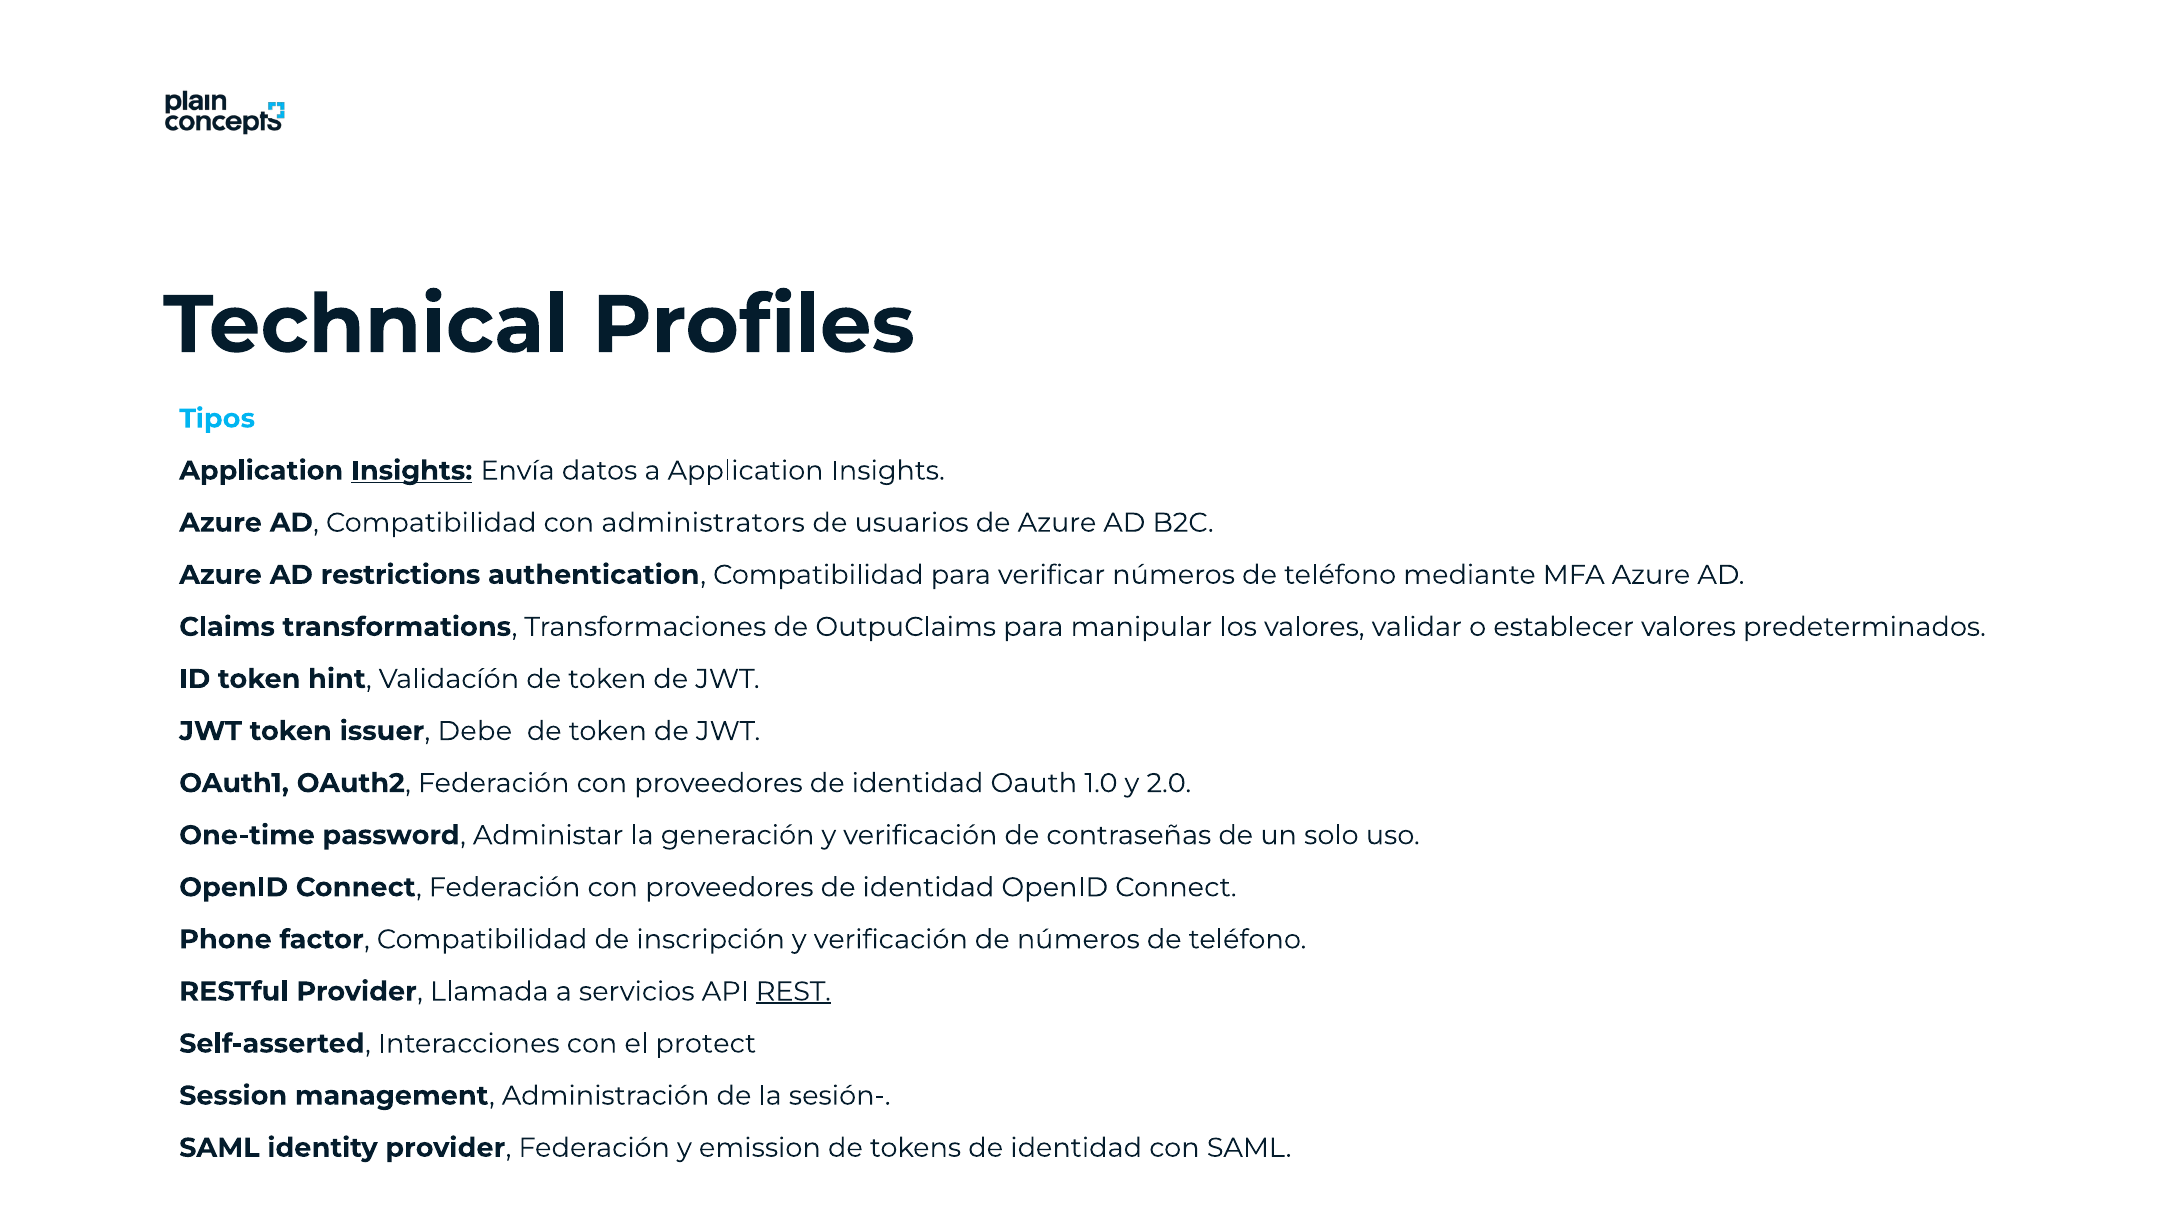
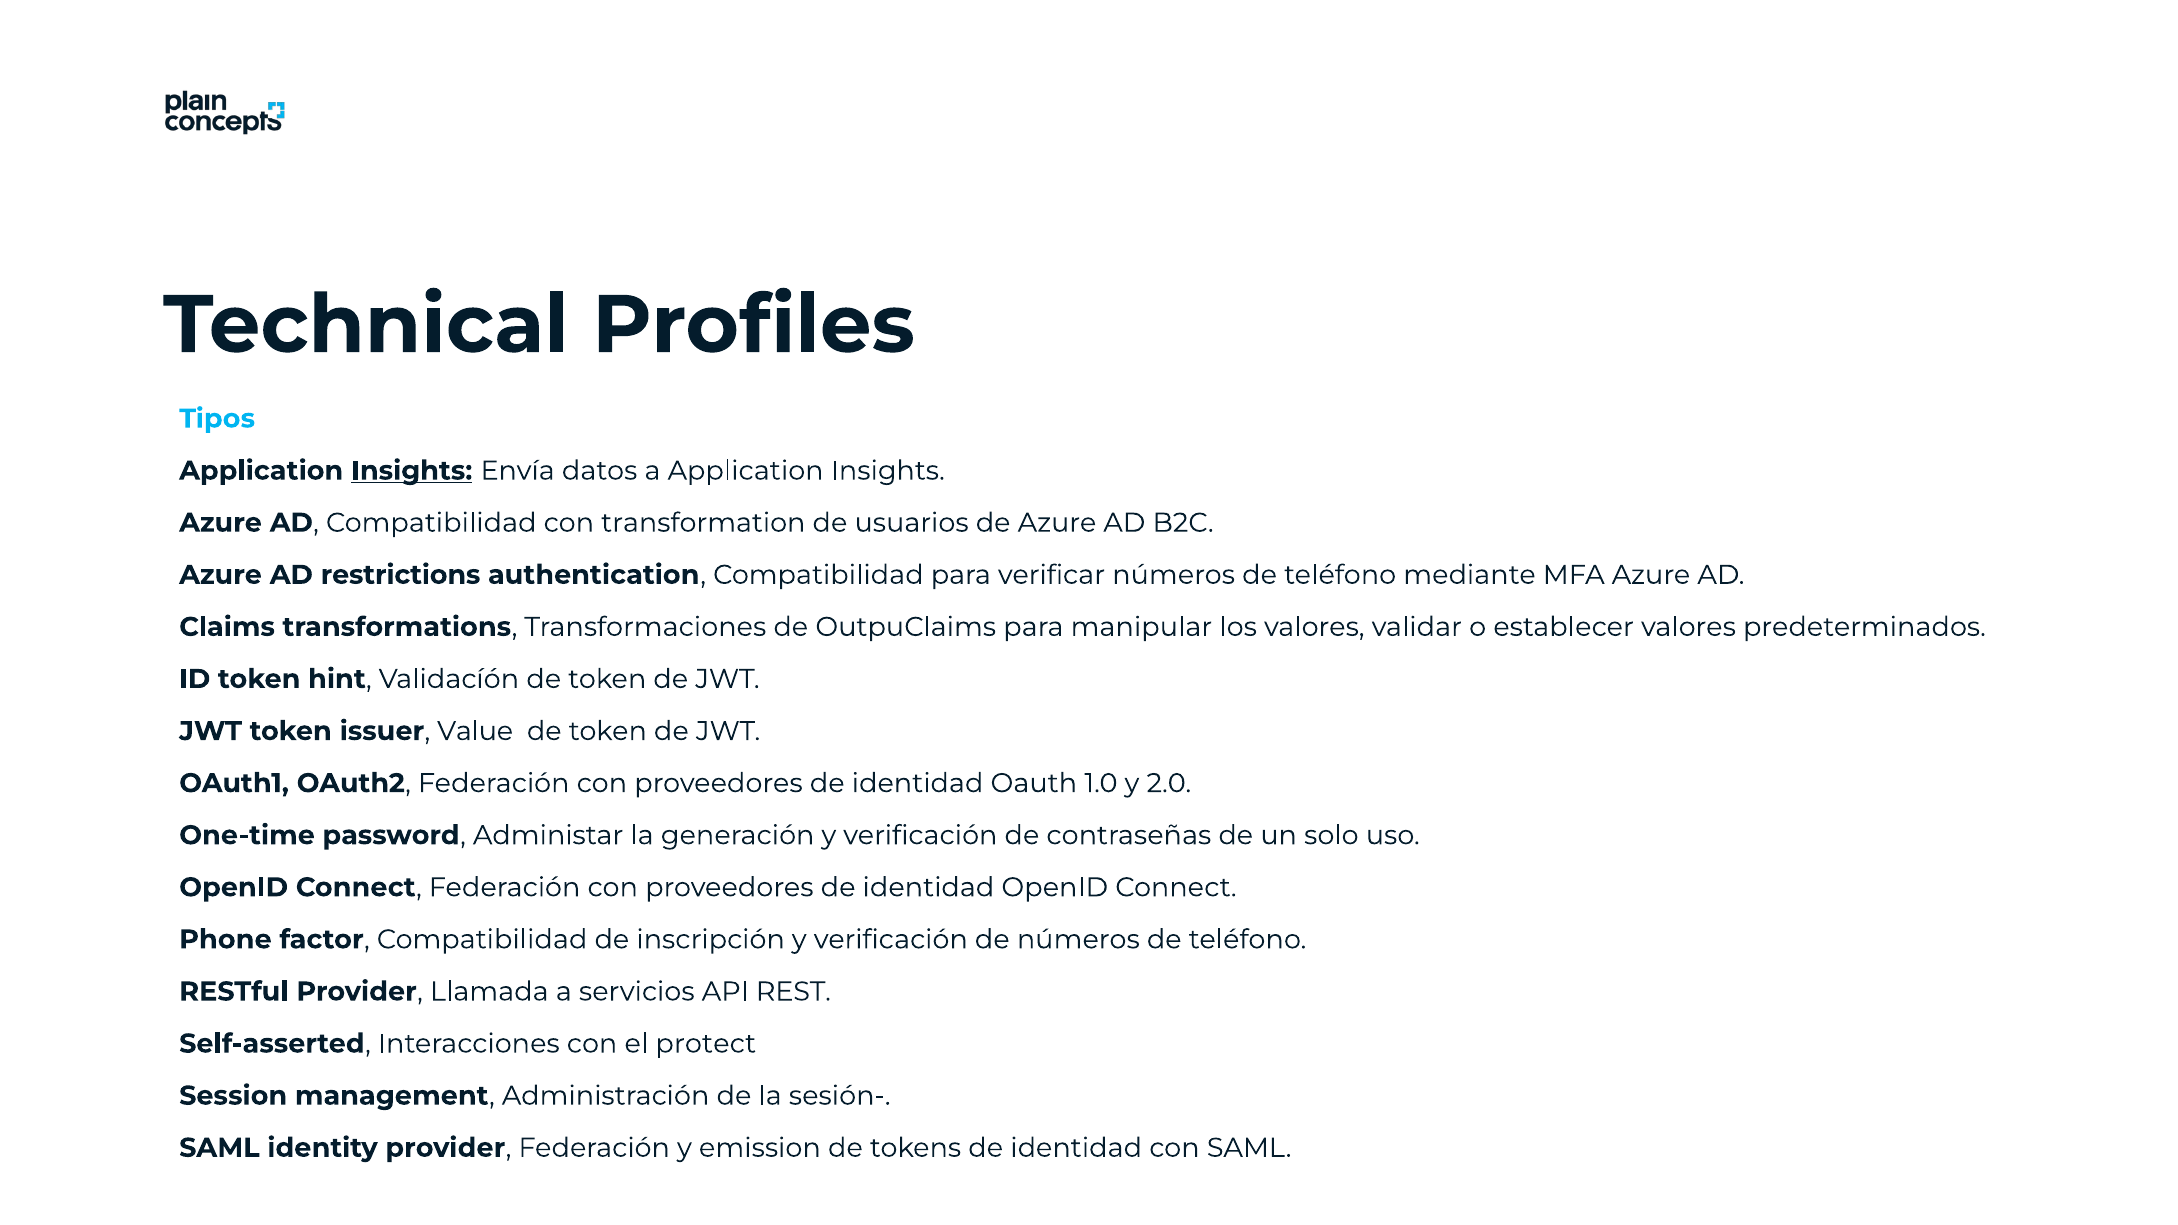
administrators: administrators -> transformation
Debe: Debe -> Value
REST underline: present -> none
